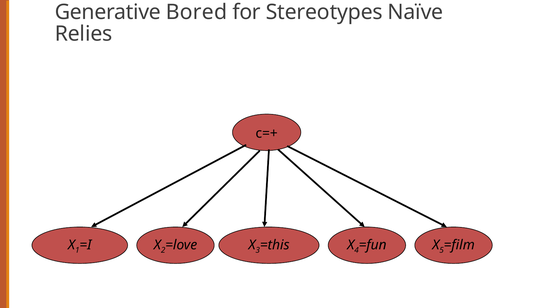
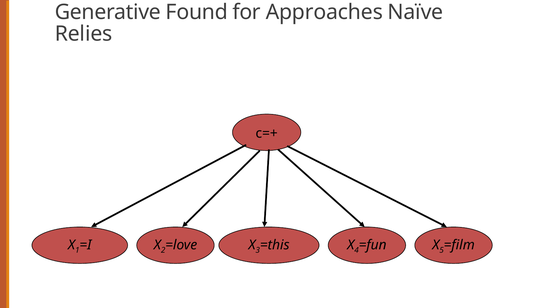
Bored: Bored -> Found
Stereotypes: Stereotypes -> Approaches
